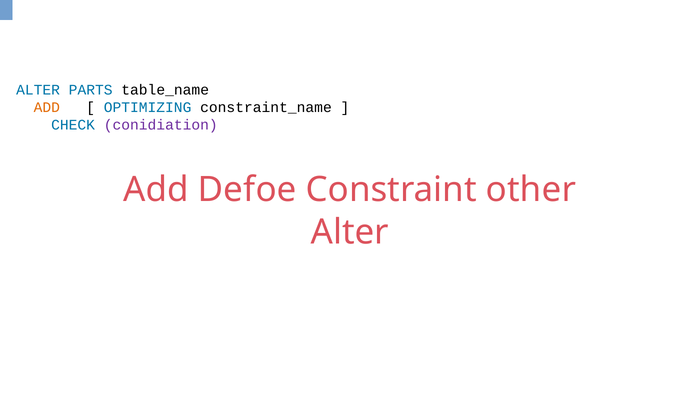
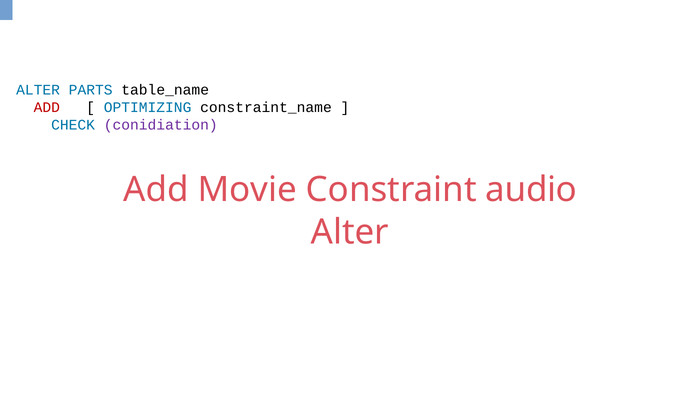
ADD at (47, 108) colour: orange -> red
Defoe: Defoe -> Movie
other: other -> audio
